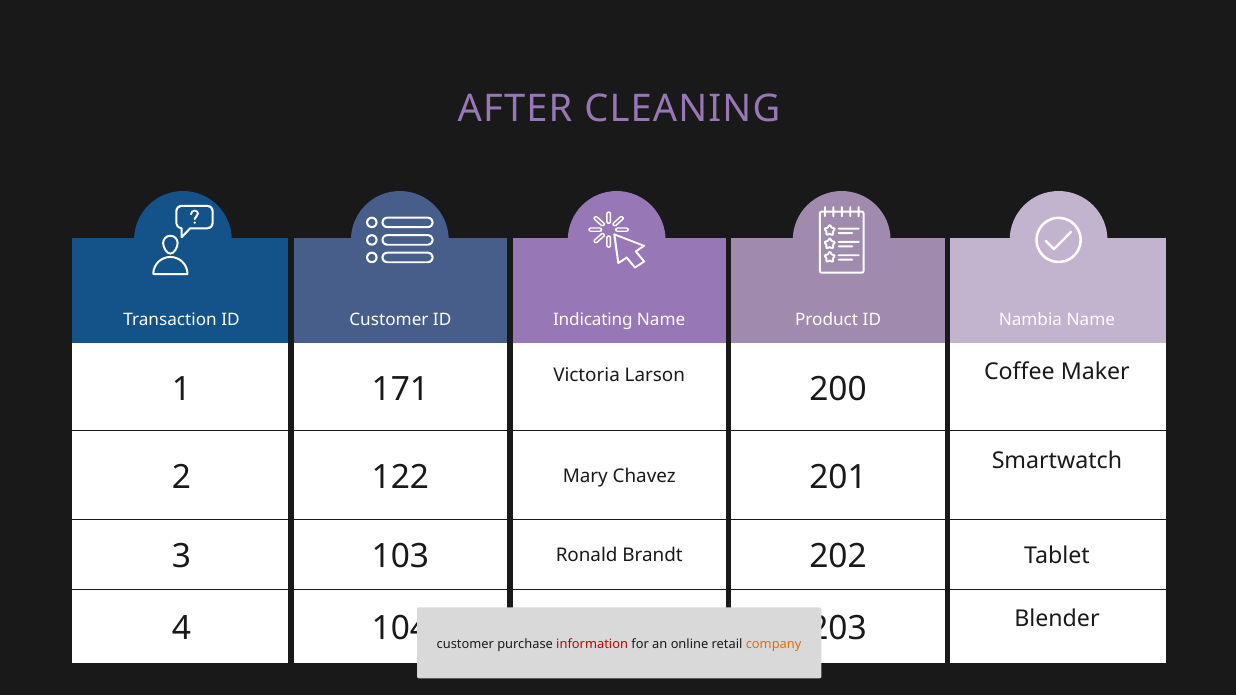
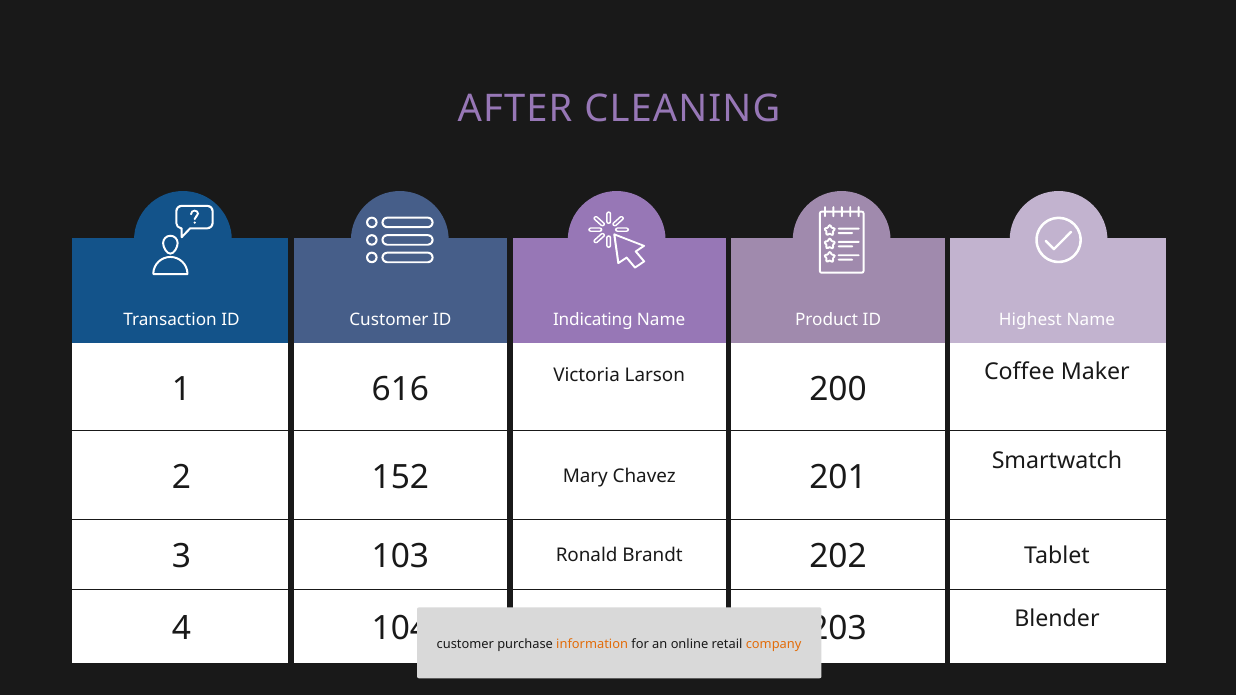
Nambia: Nambia -> Highest
171: 171 -> 616
122: 122 -> 152
information colour: red -> orange
